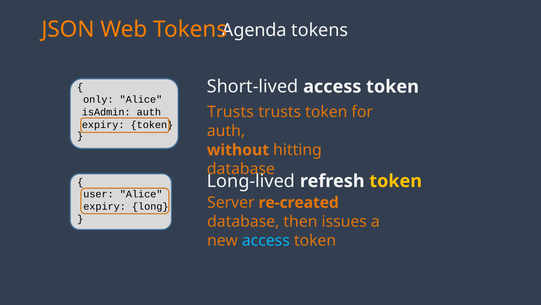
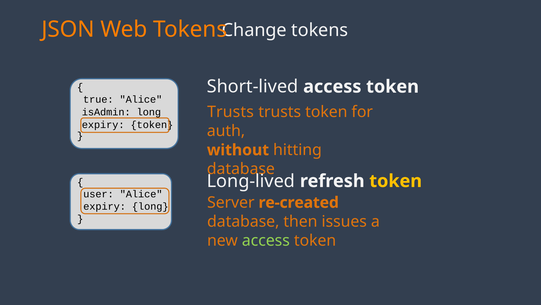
Agenda: Agenda -> Change
only: only -> true
isAdmin auth: auth -> long
access at (266, 240) colour: light blue -> light green
